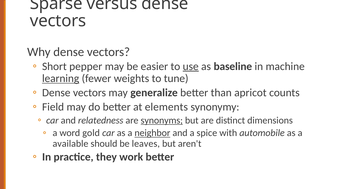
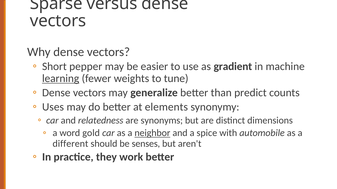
use underline: present -> none
baseline: baseline -> gradient
apricot: apricot -> predict
Field: Field -> Uses
synonyms underline: present -> none
available: available -> different
leaves: leaves -> senses
